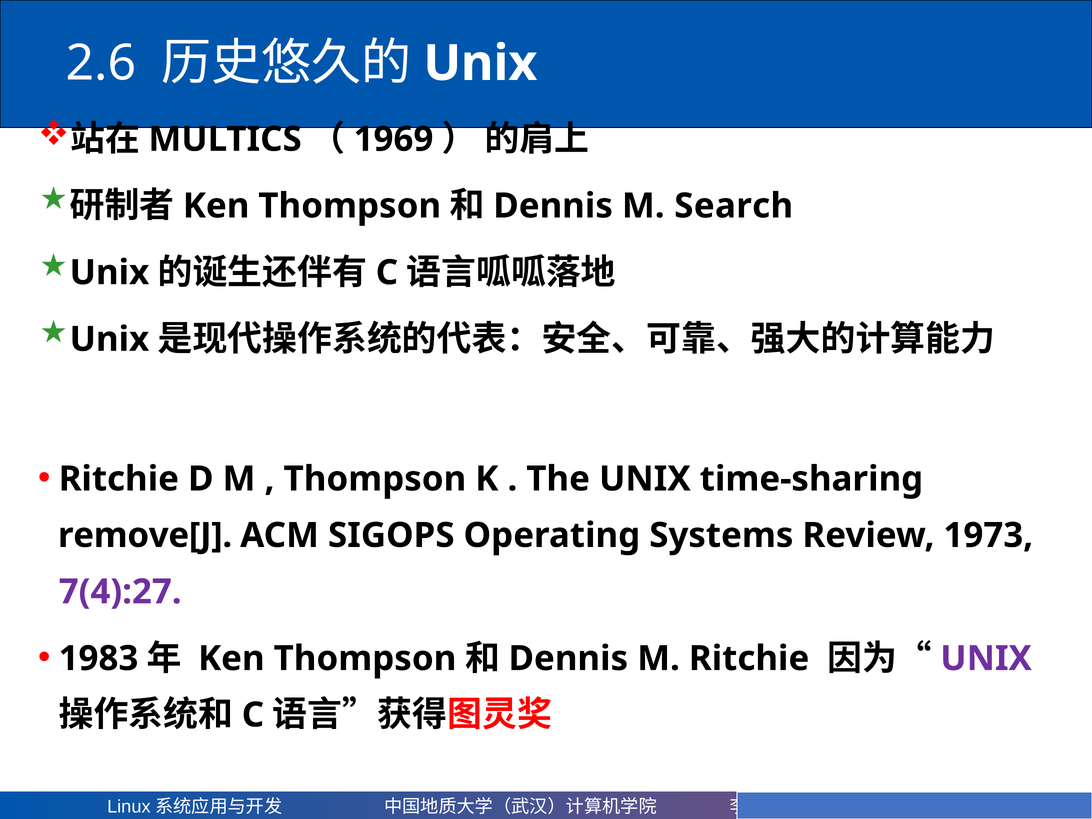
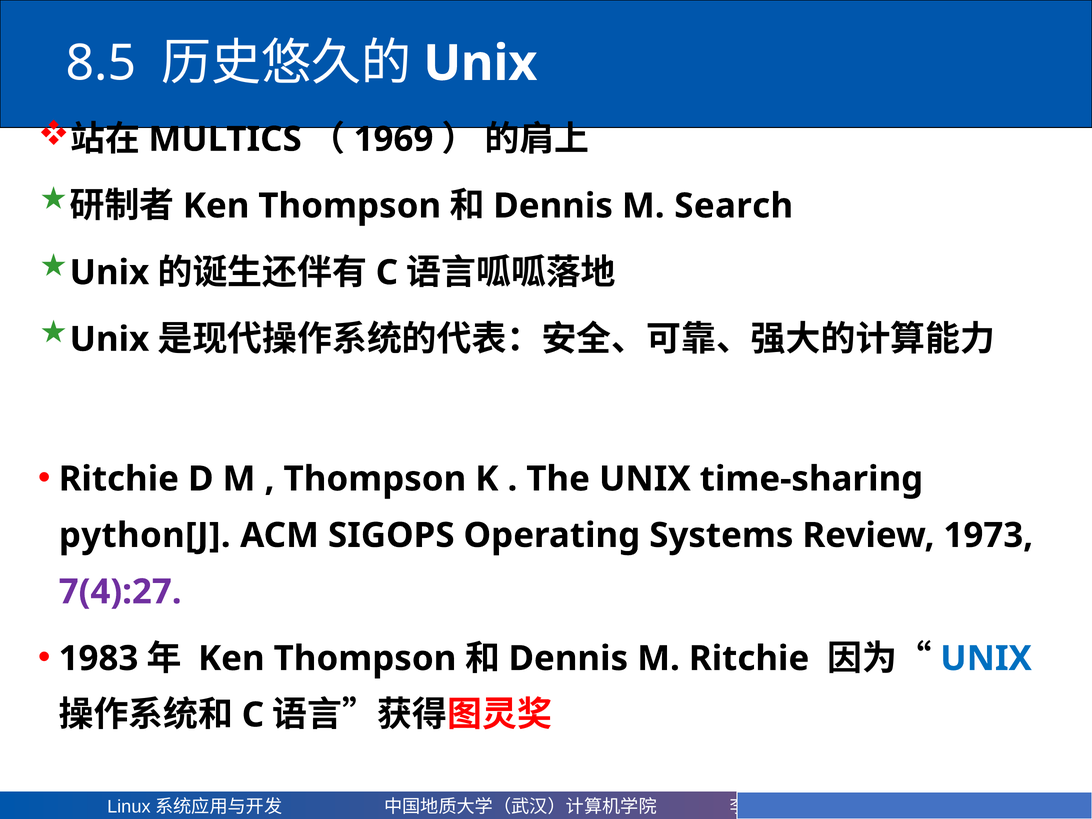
2.6: 2.6 -> 8.5
remove[J: remove[J -> python[J
UNIX at (986, 659) colour: purple -> blue
